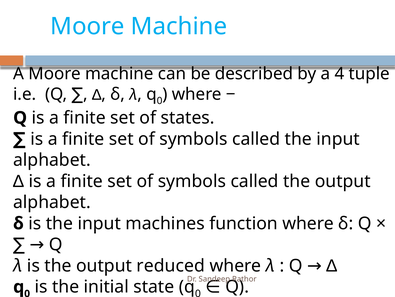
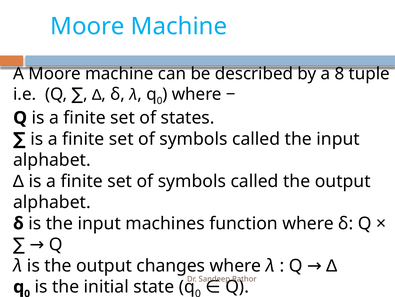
4: 4 -> 8
reduced: reduced -> changes
